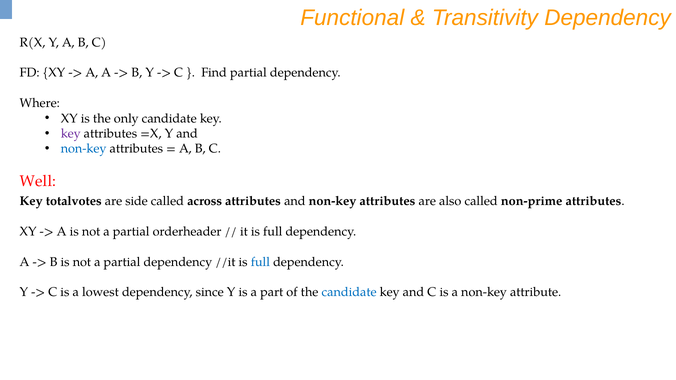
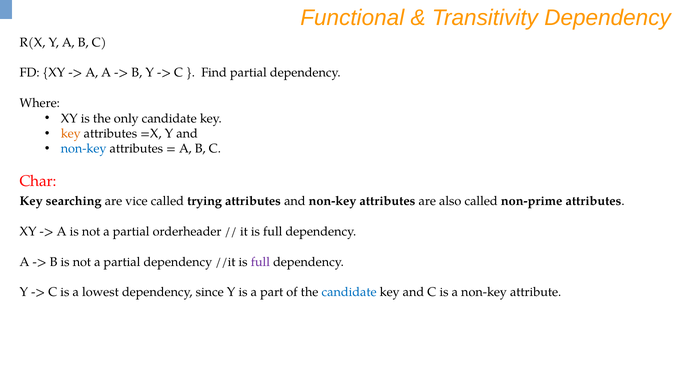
key at (71, 134) colour: purple -> orange
Well: Well -> Char
totalvotes: totalvotes -> searching
side: side -> vice
across: across -> trying
full at (260, 262) colour: blue -> purple
